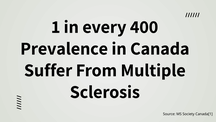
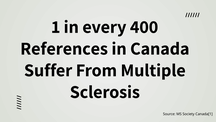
Prevalence: Prevalence -> References
